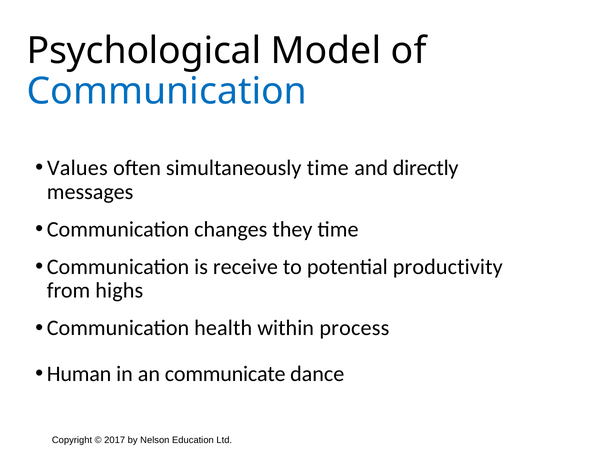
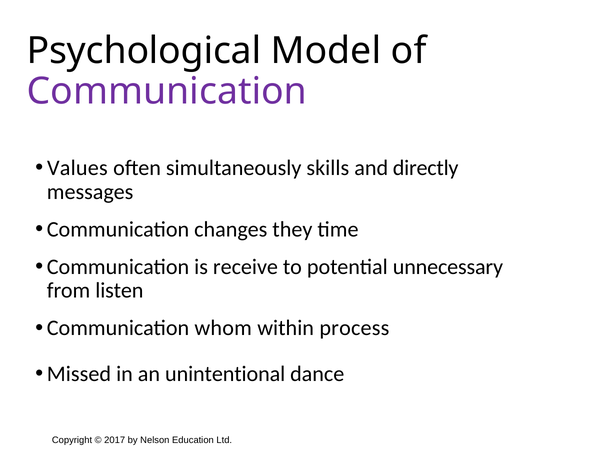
Communication at (167, 91) colour: blue -> purple
simultaneously time: time -> skills
productivity: productivity -> unnecessary
highs: highs -> listen
health: health -> whom
Human: Human -> Missed
communicate: communicate -> unintentional
